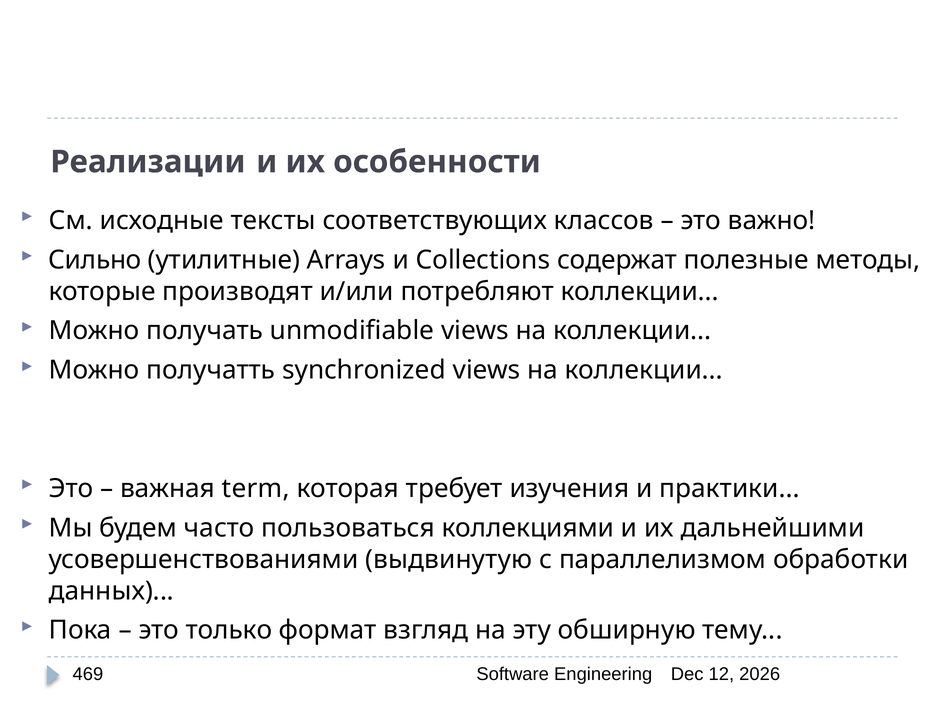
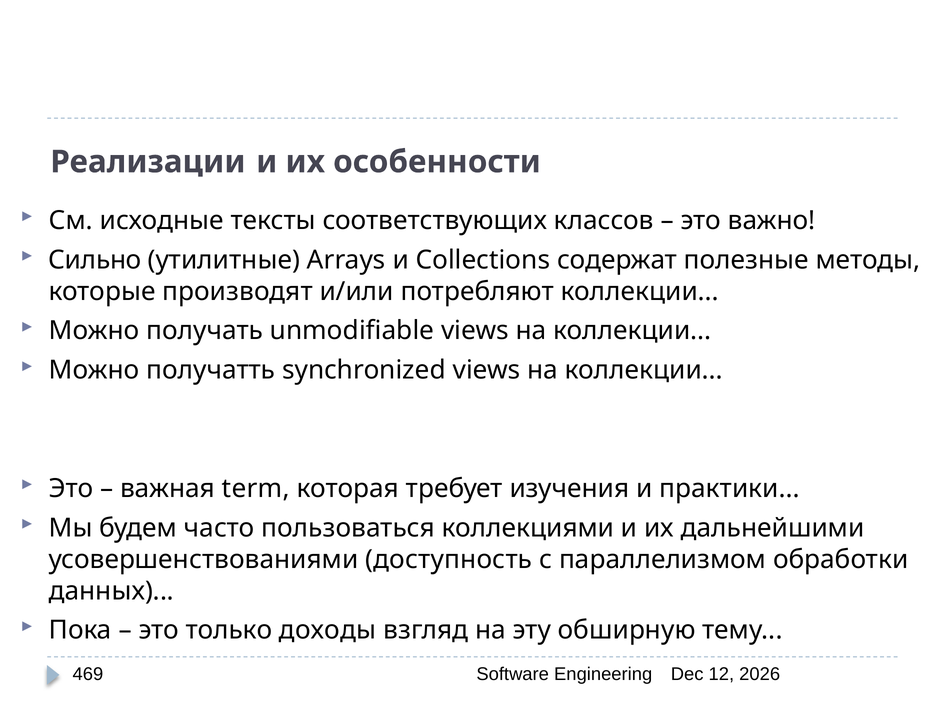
выдвинутую: выдвинутую -> доступность
формат: формат -> доходы
